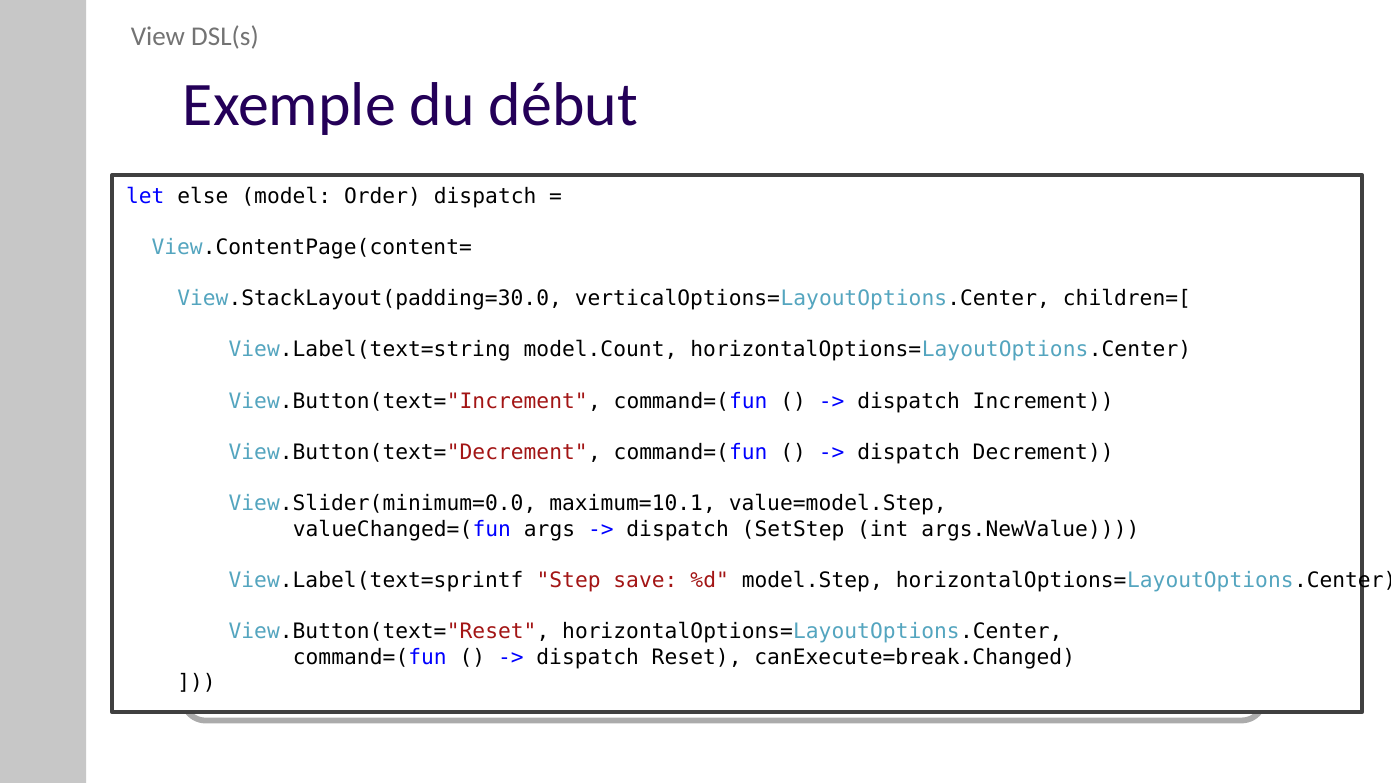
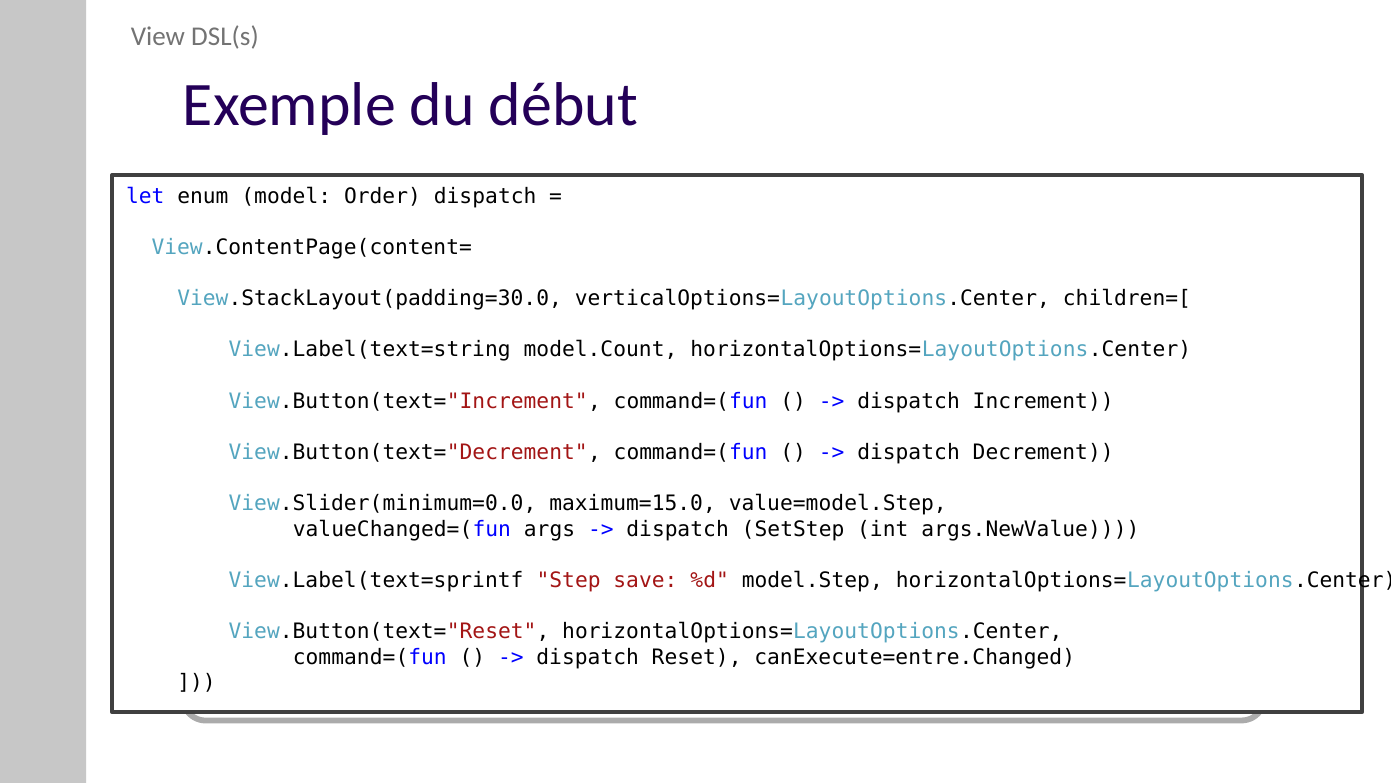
else: else -> enum
maximum=10.1: maximum=10.1 -> maximum=15.0
canExecute=break.Changed: canExecute=break.Changed -> canExecute=entre.Changed
